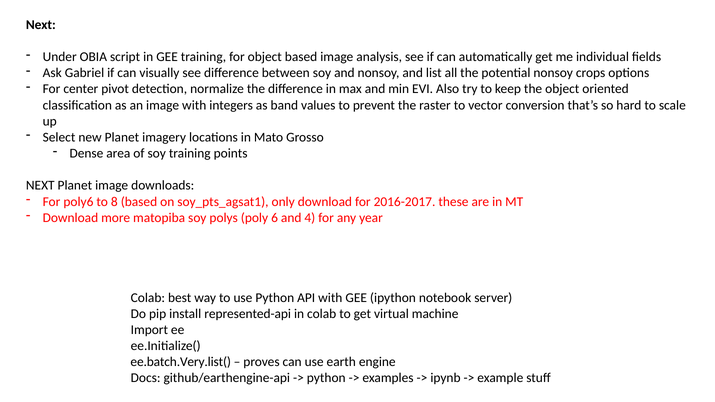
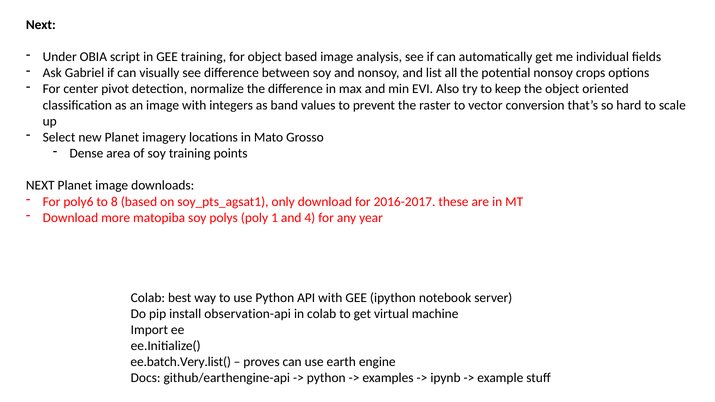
6: 6 -> 1
represented-api: represented-api -> observation-api
